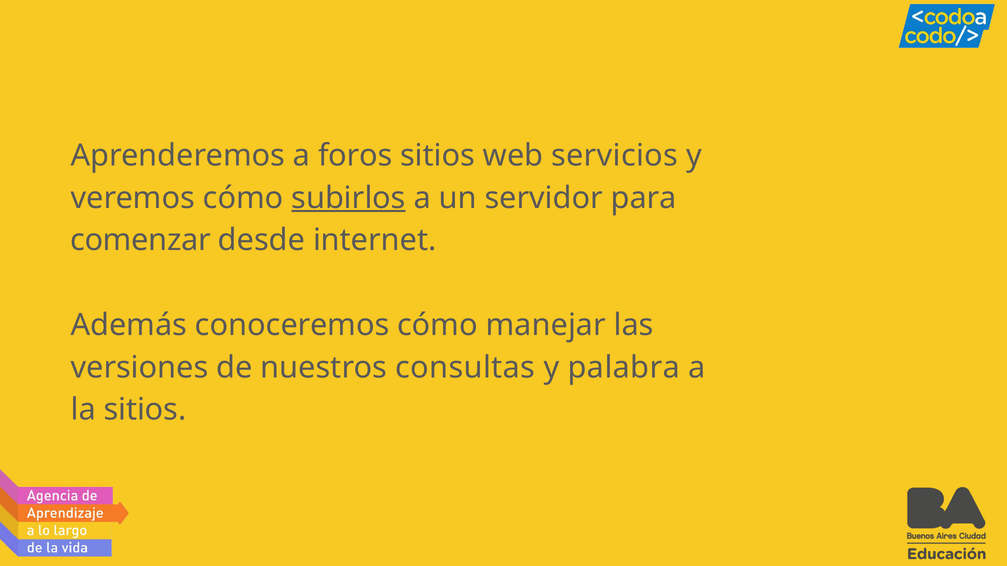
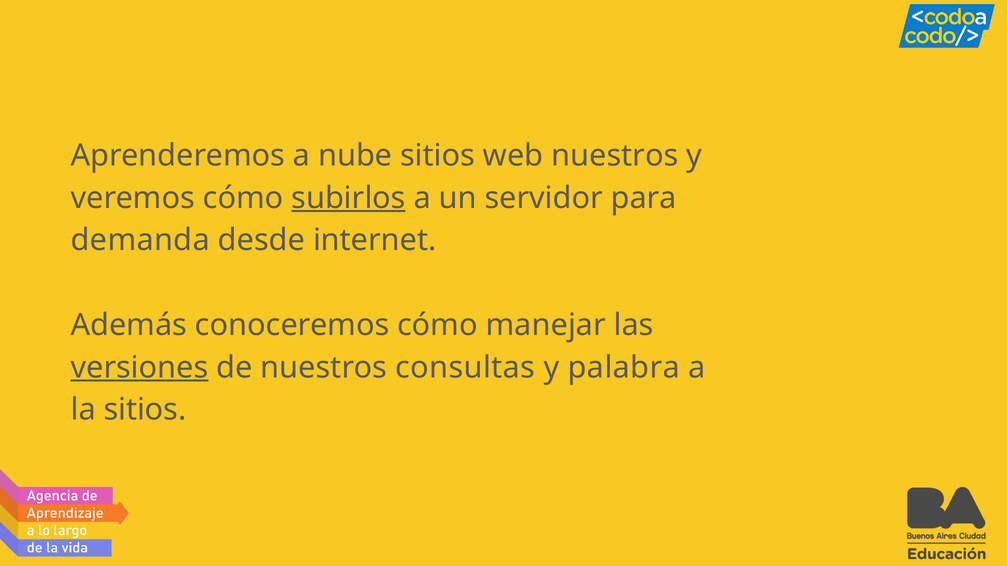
foros: foros -> nube
web servicios: servicios -> nuestros
comenzar: comenzar -> demanda
versiones underline: none -> present
